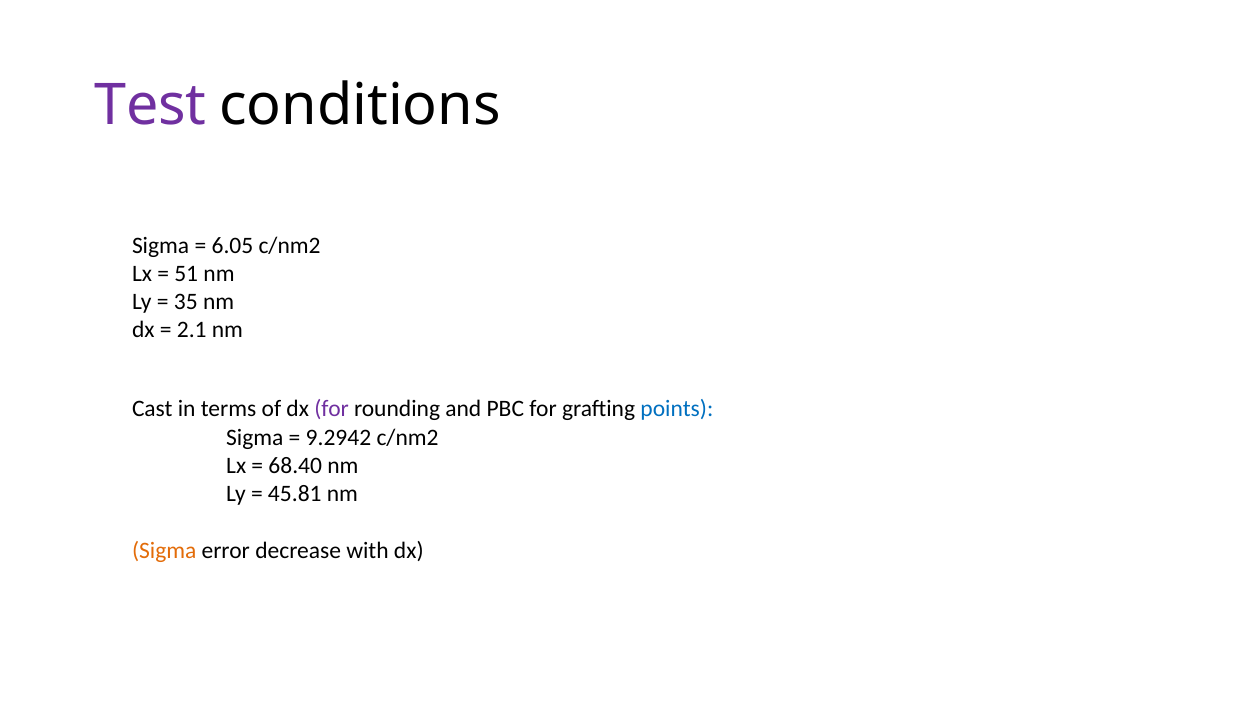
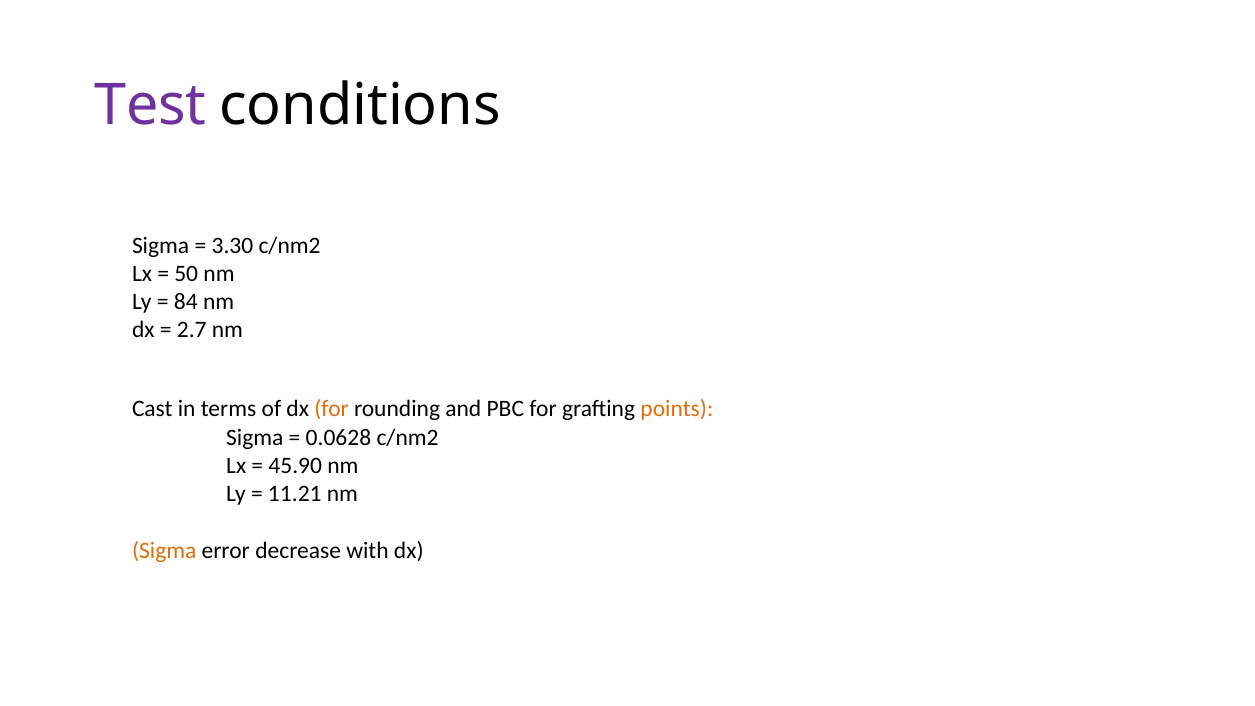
6.05: 6.05 -> 3.30
51: 51 -> 50
35: 35 -> 84
2.1: 2.1 -> 2.7
for at (332, 409) colour: purple -> orange
points colour: blue -> orange
9.2942: 9.2942 -> 0.0628
68.40: 68.40 -> 45.90
45.81: 45.81 -> 11.21
